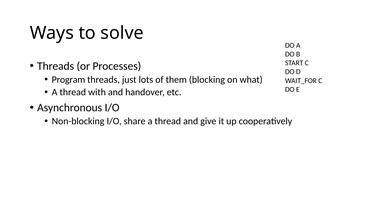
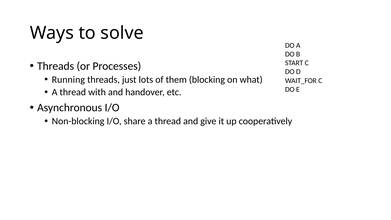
Program: Program -> Running
